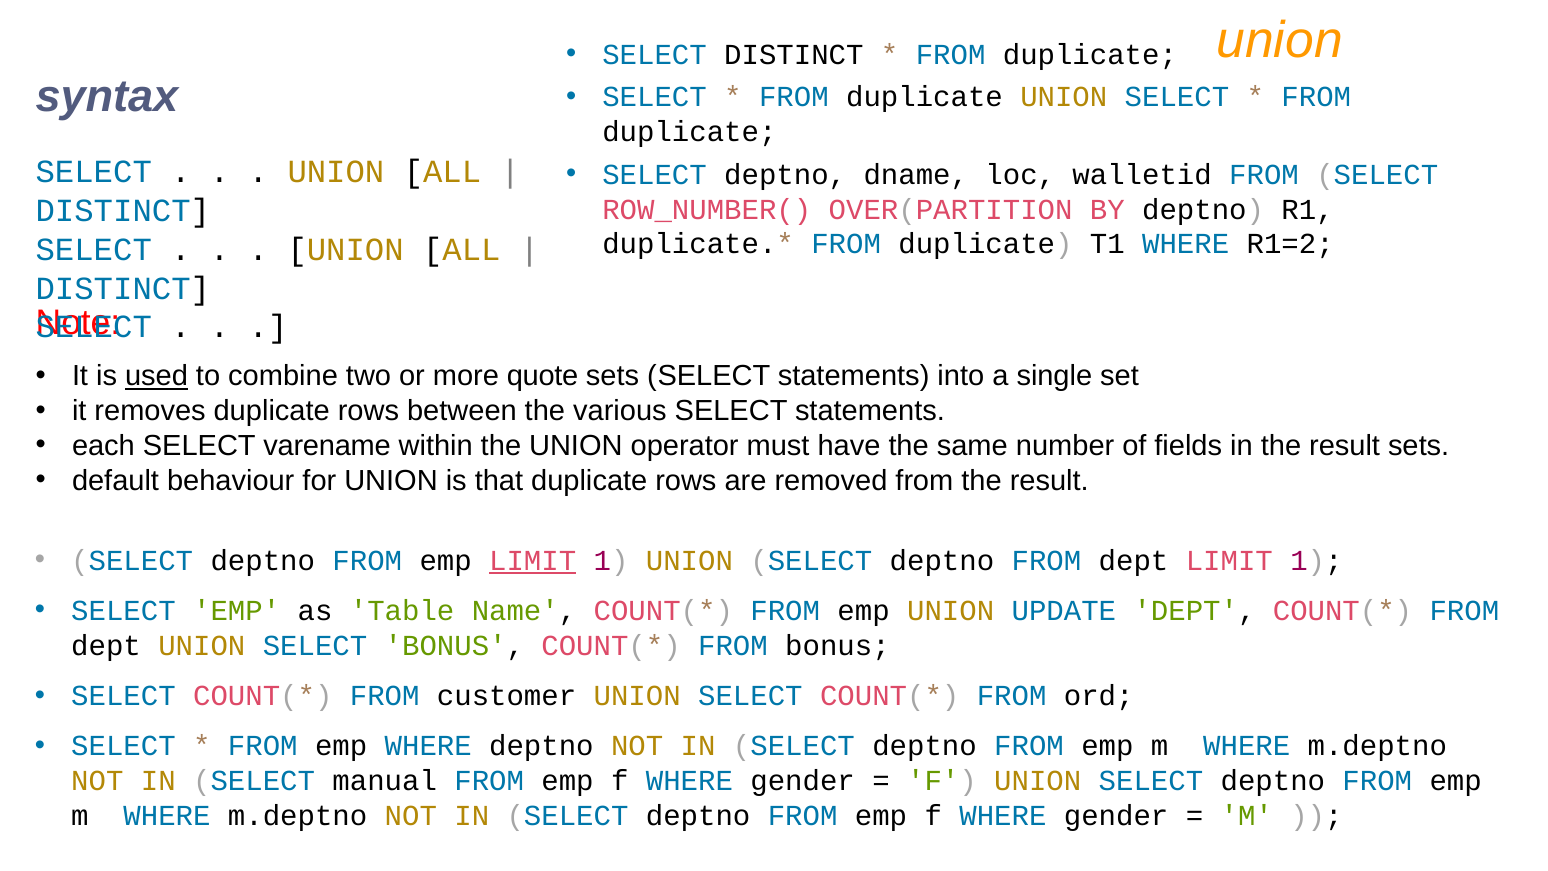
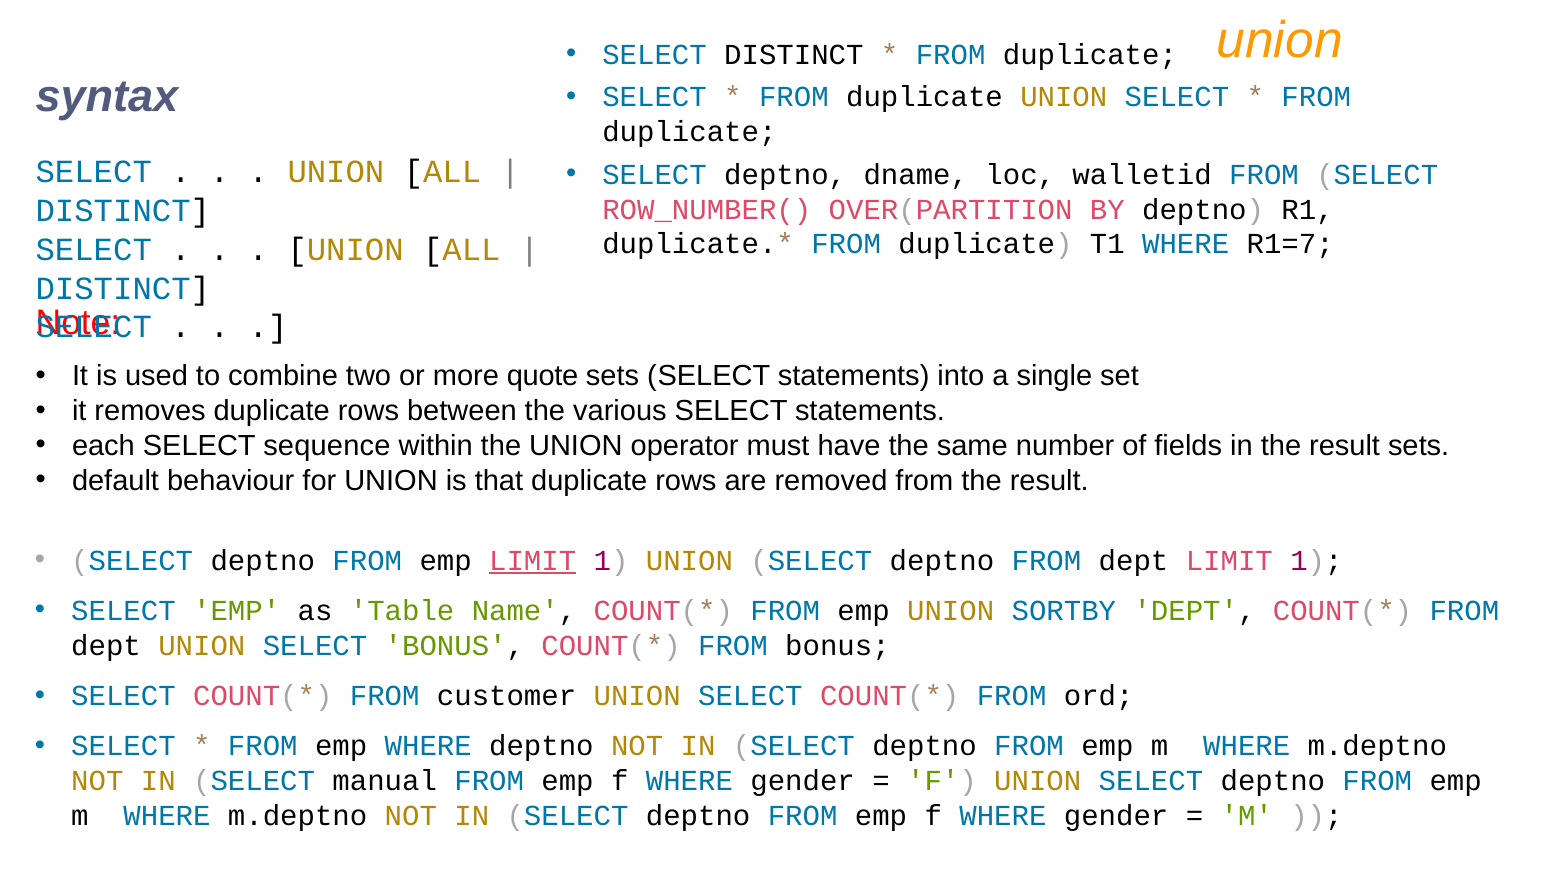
R1=2: R1=2 -> R1=7
used underline: present -> none
varename: varename -> sequence
UPDATE: UPDATE -> SORTBY
